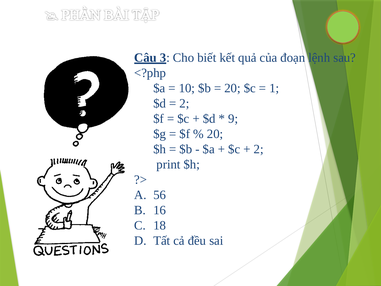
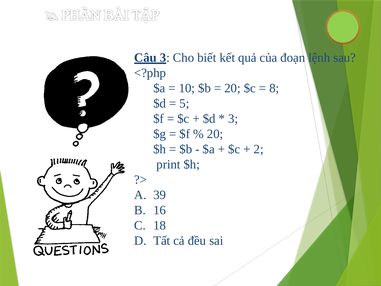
1: 1 -> 8
2 at (184, 103): 2 -> 5
9 at (233, 119): 9 -> 3
56: 56 -> 39
